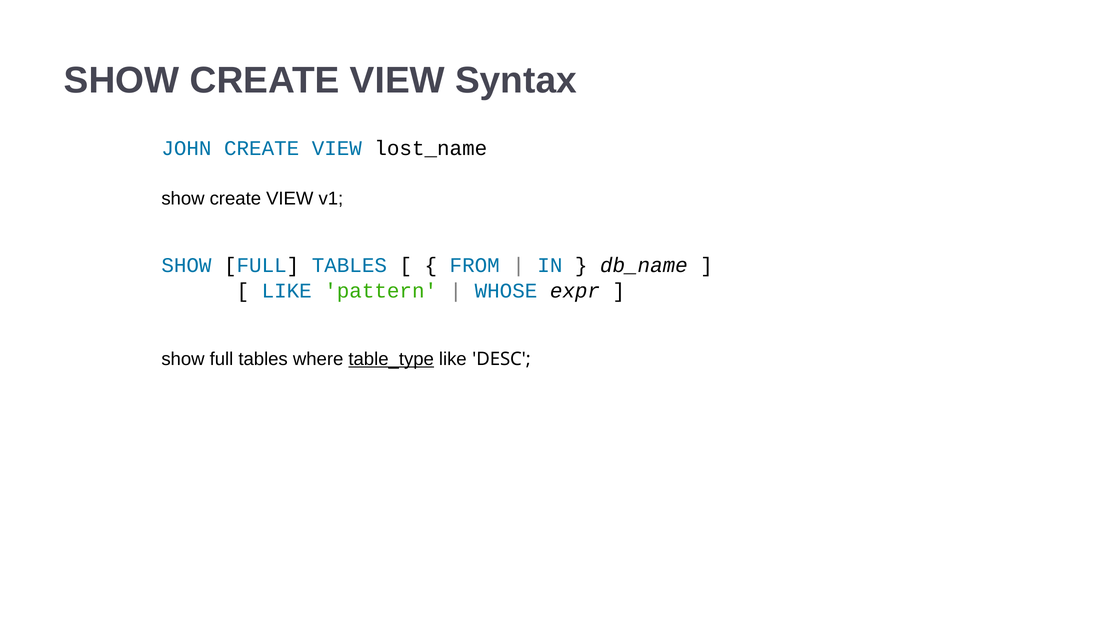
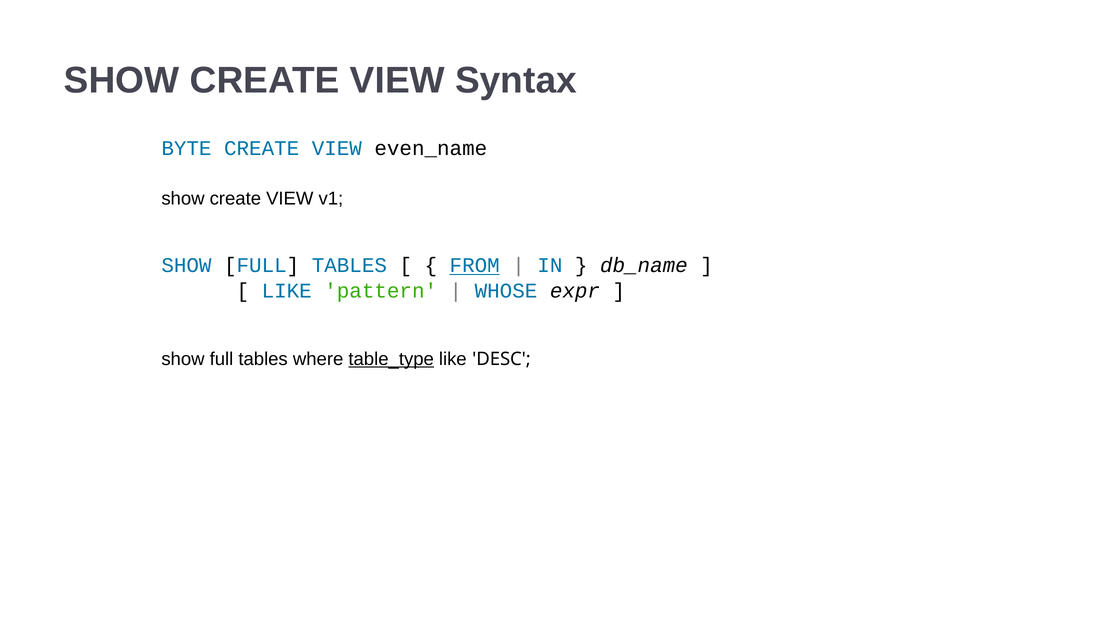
JOHN: JOHN -> BYTE
lost_name: lost_name -> even_name
FROM underline: none -> present
